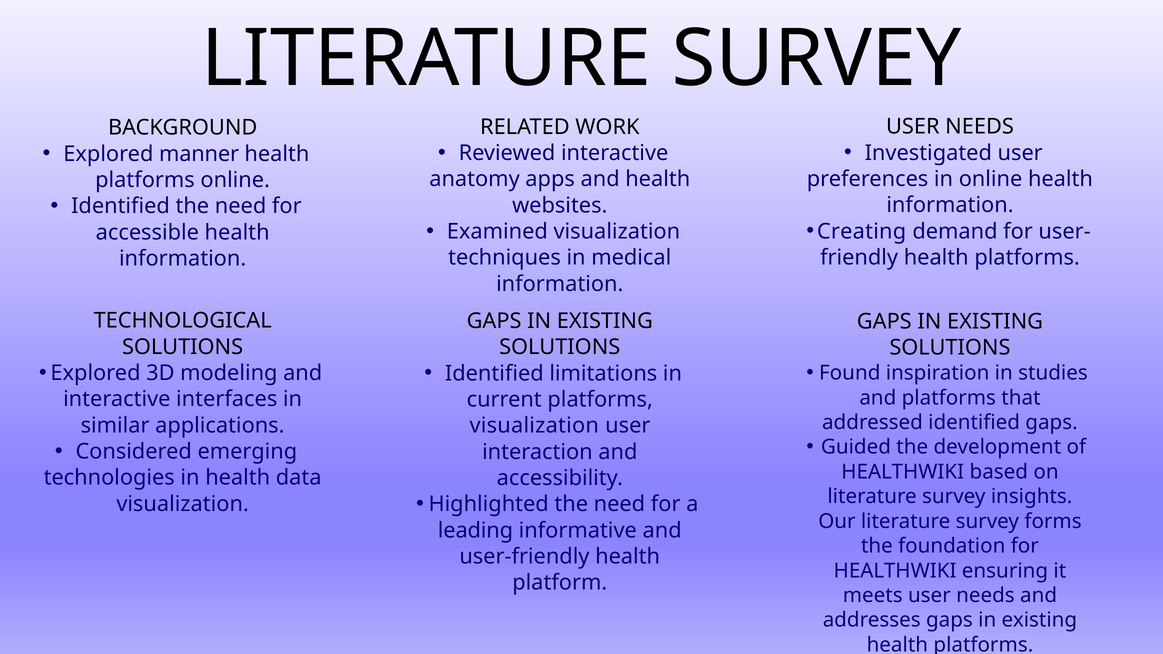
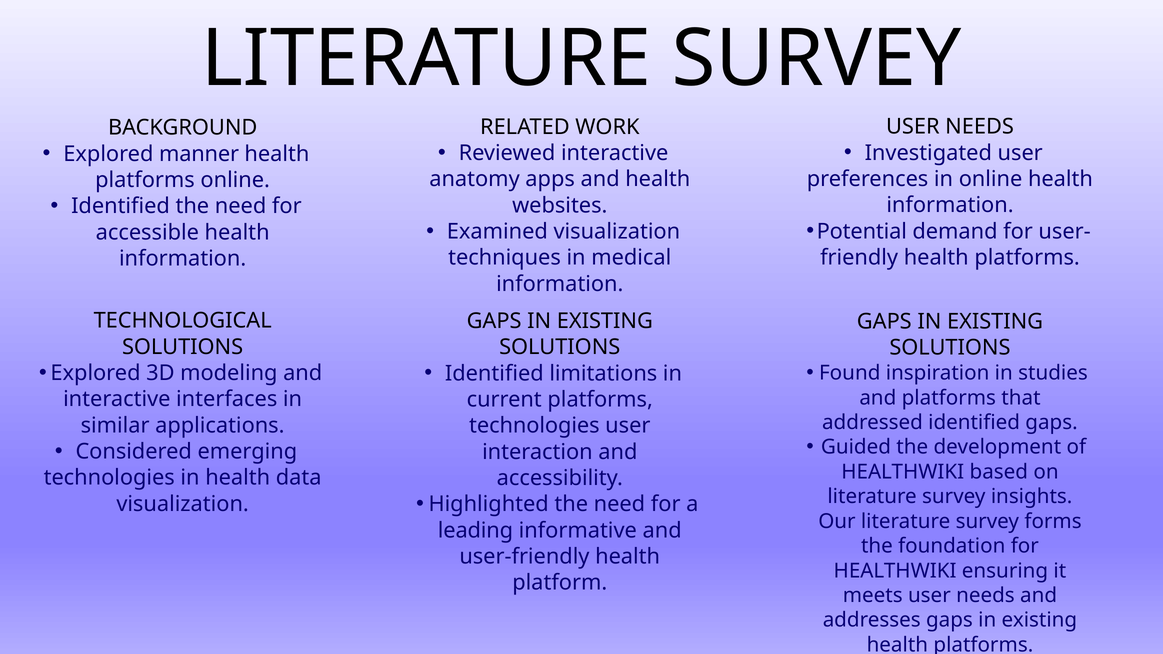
Creating: Creating -> Potential
visualization at (534, 426): visualization -> technologies
